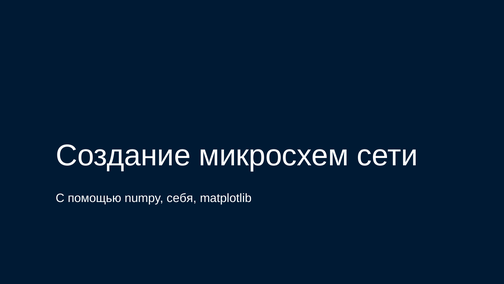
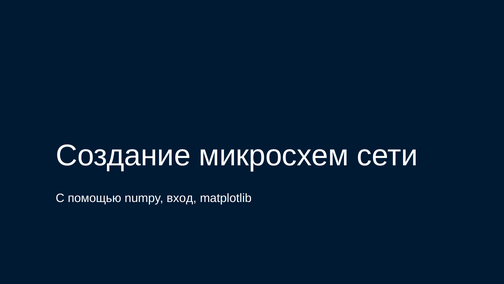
себя: себя -> вход
